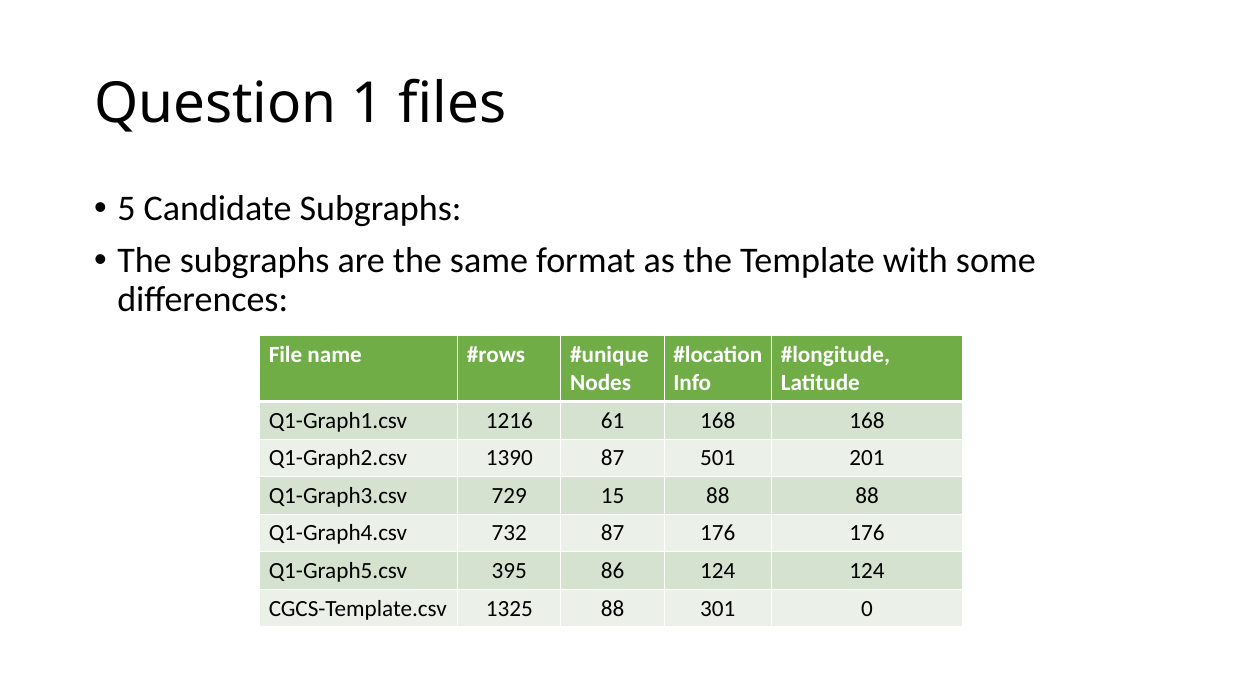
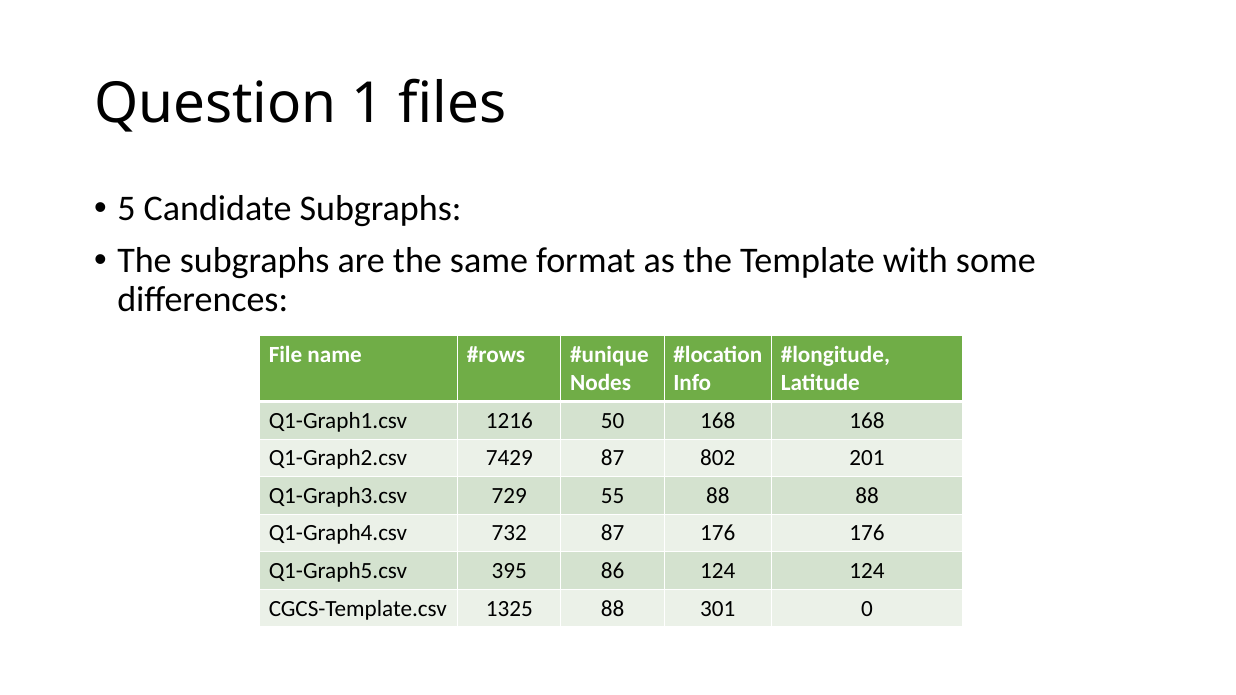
61: 61 -> 50
1390: 1390 -> 7429
501: 501 -> 802
15: 15 -> 55
